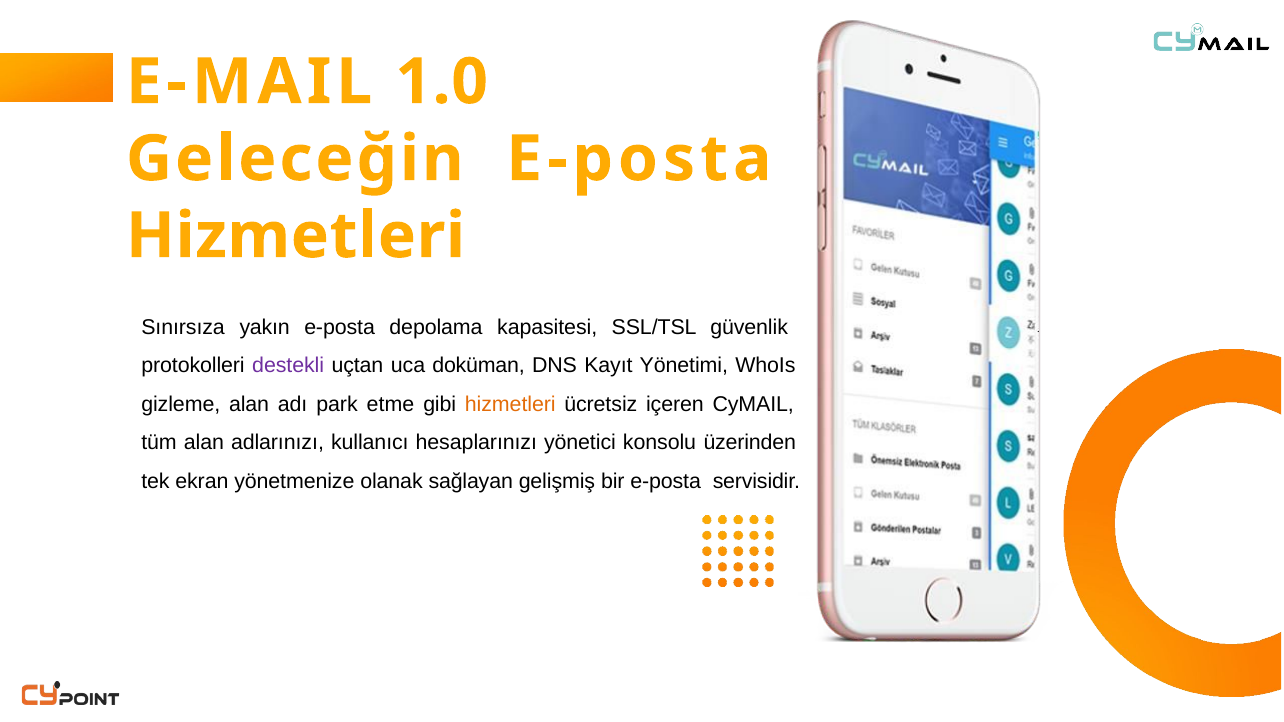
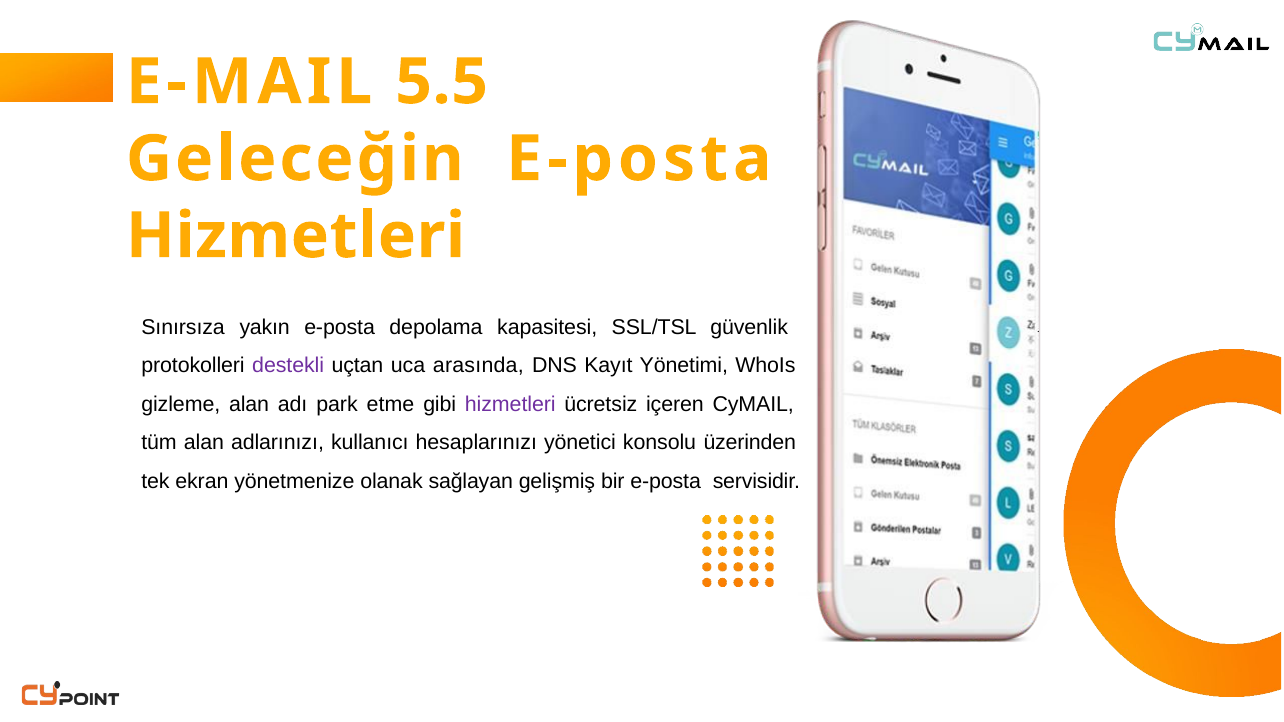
1.0: 1.0 -> 5.5
doküman: doküman -> arasında
hizmetleri at (510, 404) colour: orange -> purple
